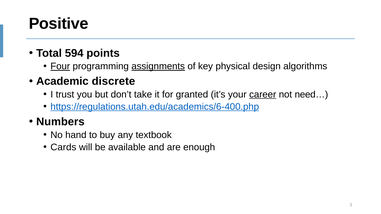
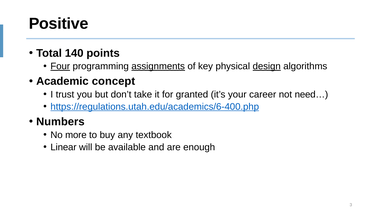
594: 594 -> 140
design underline: none -> present
discrete: discrete -> concept
career underline: present -> none
hand: hand -> more
Cards: Cards -> Linear
